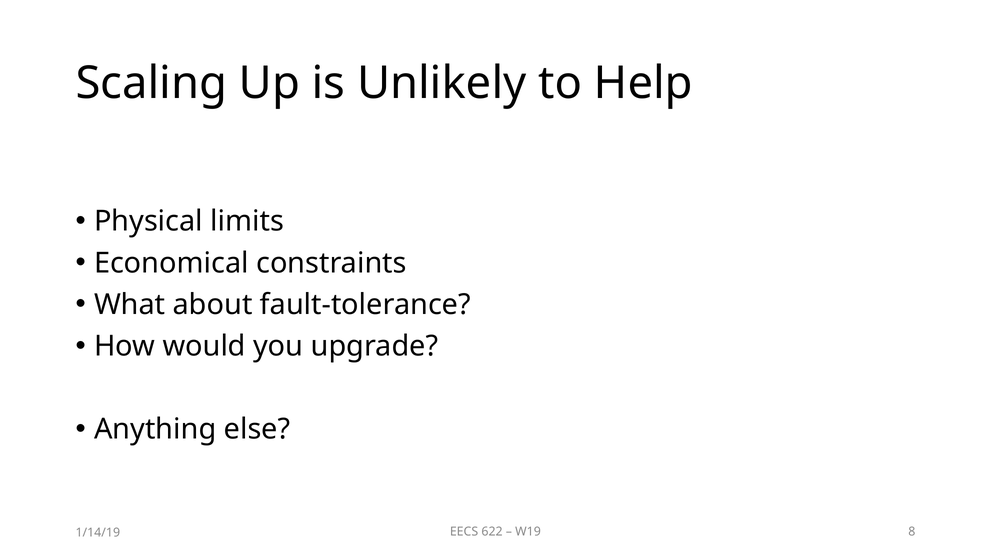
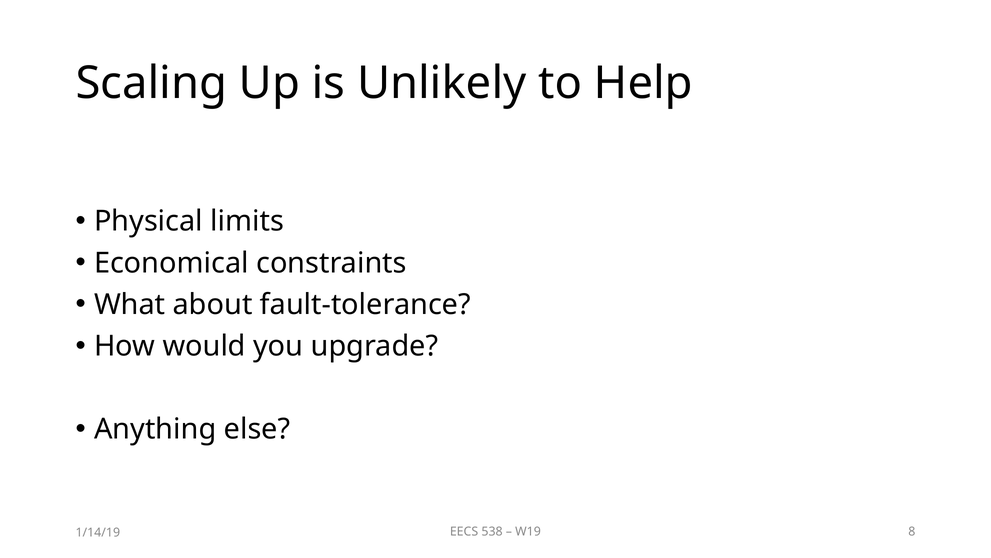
622: 622 -> 538
